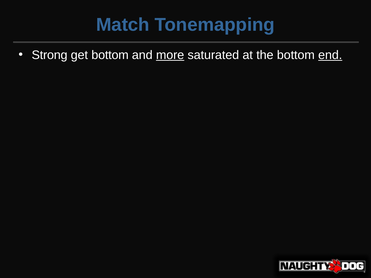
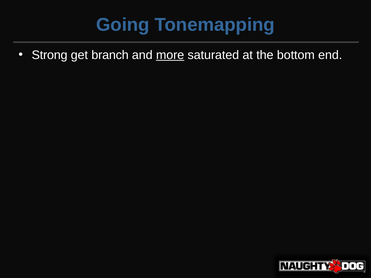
Match: Match -> Going
get bottom: bottom -> branch
end underline: present -> none
